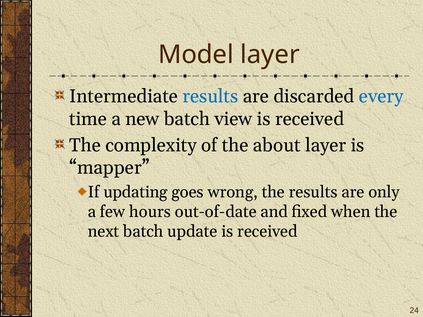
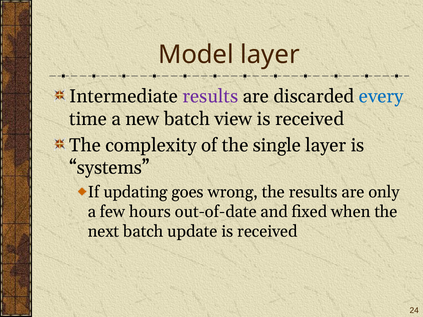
results at (210, 96) colour: blue -> purple
about: about -> single
mapper: mapper -> systems
